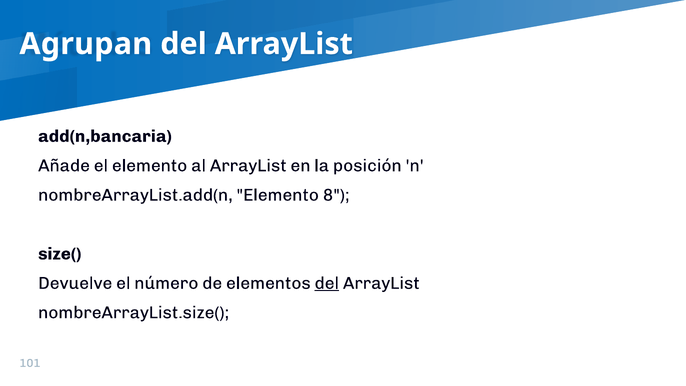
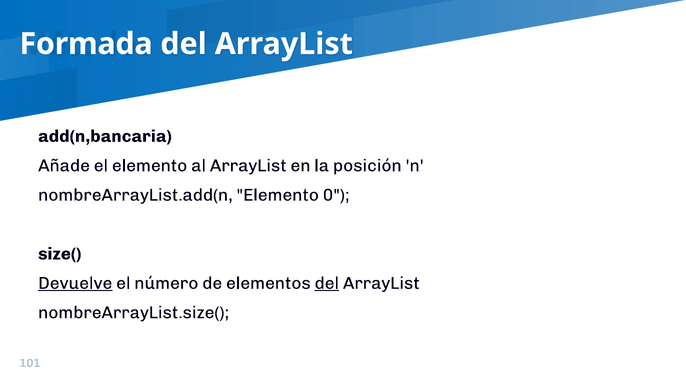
Agrupan: Agrupan -> Formada
8: 8 -> 0
Devuelve underline: none -> present
